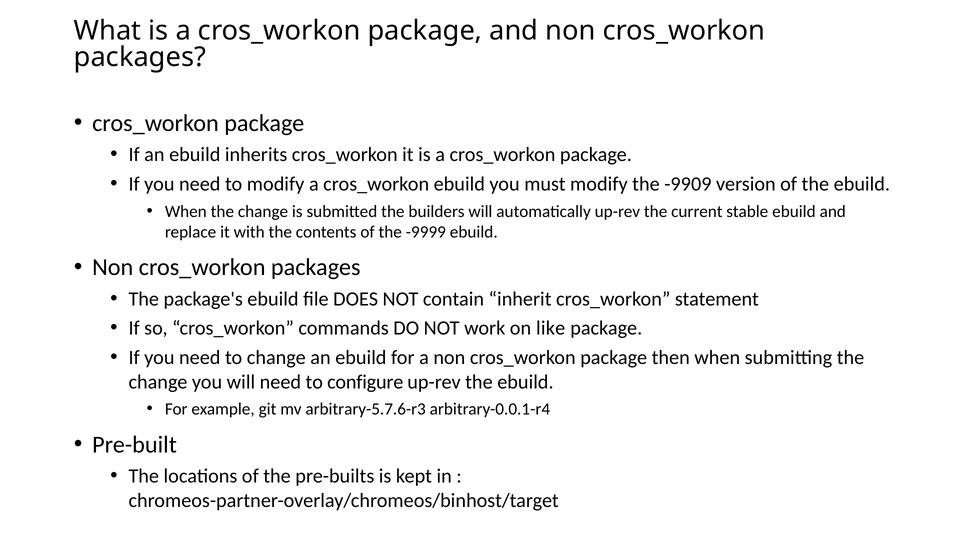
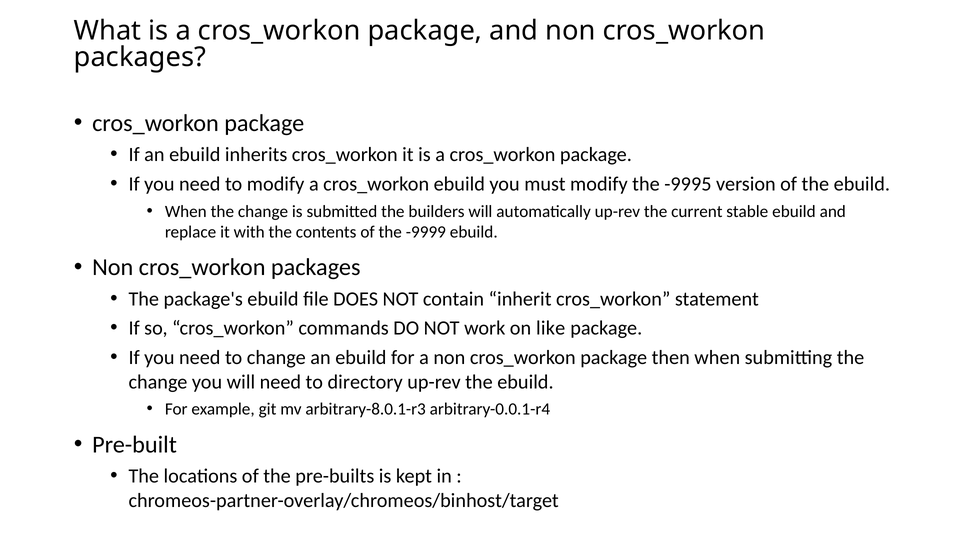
-9909: -9909 -> -9995
configure: configure -> directory
arbitrary-5.7.6-r3: arbitrary-5.7.6-r3 -> arbitrary-8.0.1-r3
